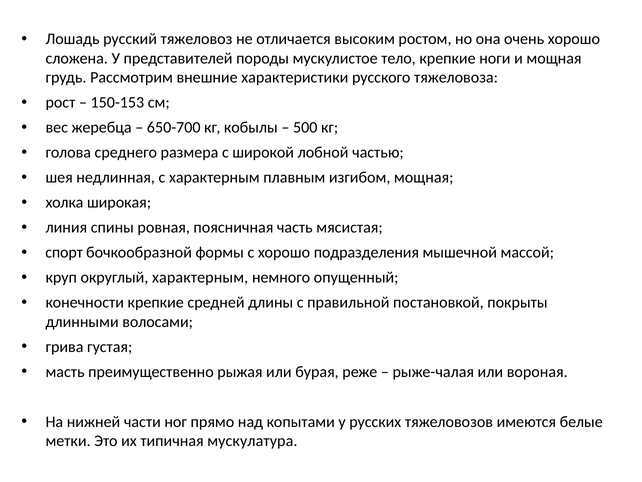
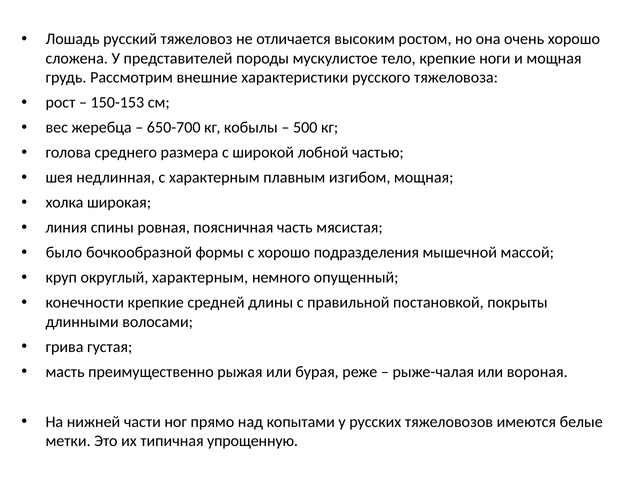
спорт: спорт -> было
мускулатура: мускулатура -> упрощенную
